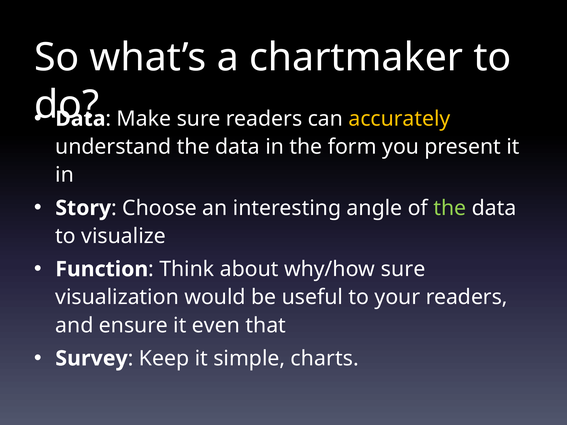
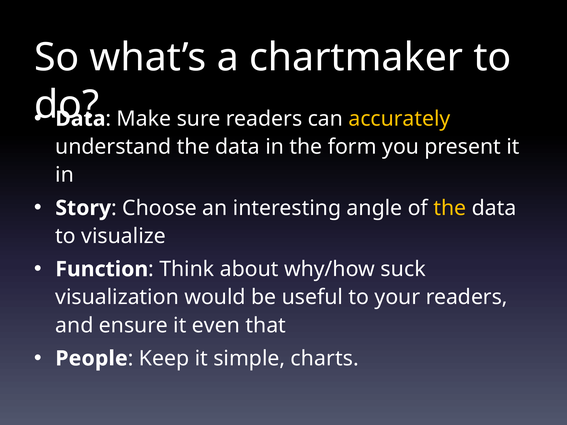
the at (450, 208) colour: light green -> yellow
why/how sure: sure -> suck
Survey: Survey -> People
